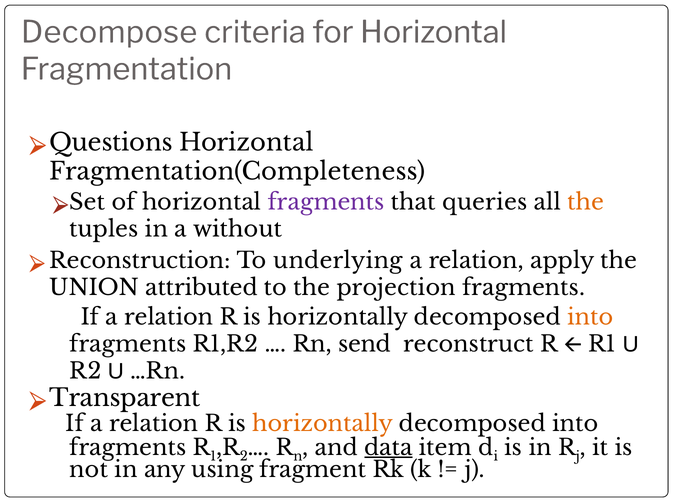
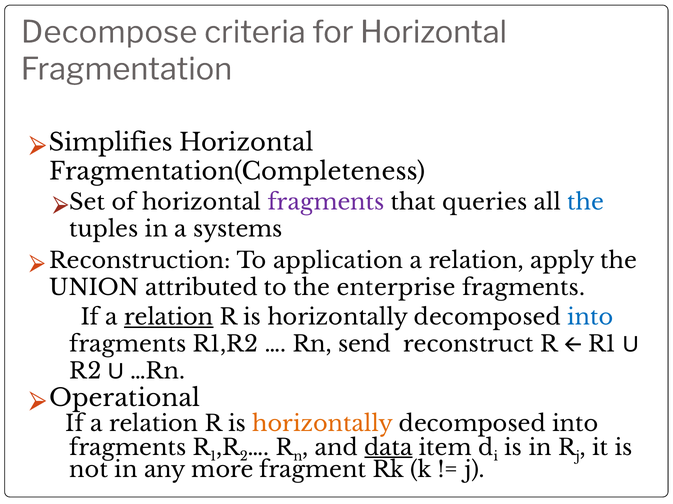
Questions: Questions -> Simplifies
the at (586, 203) colour: orange -> blue
without: without -> systems
underlying: underlying -> application
projection: projection -> enterprise
relation at (169, 318) underline: none -> present
into at (590, 318) colour: orange -> blue
Transparent: Transparent -> Operational
using: using -> more
